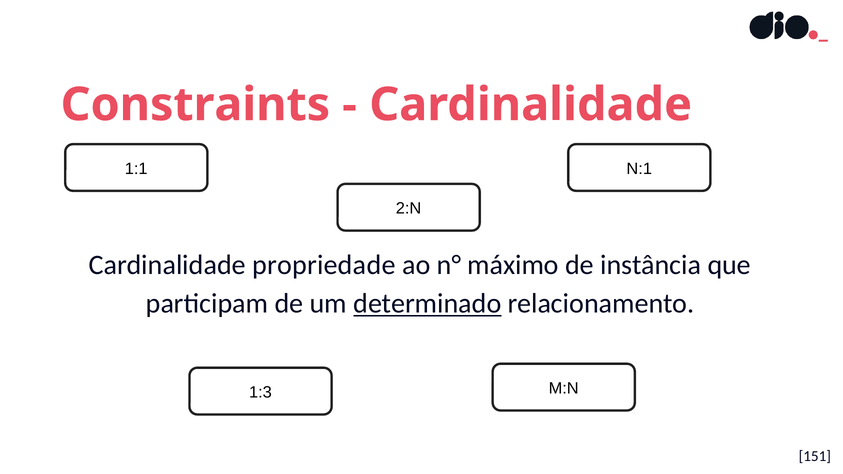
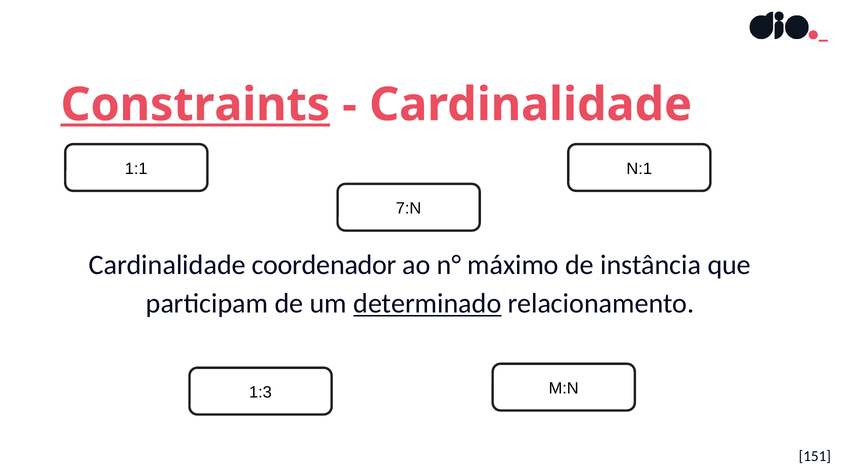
Constraints underline: none -> present
2:N: 2:N -> 7:N
propriedade: propriedade -> coordenador
